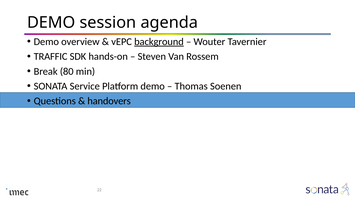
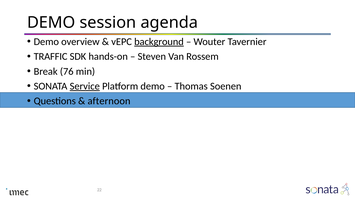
80: 80 -> 76
Service underline: none -> present
handovers: handovers -> afternoon
